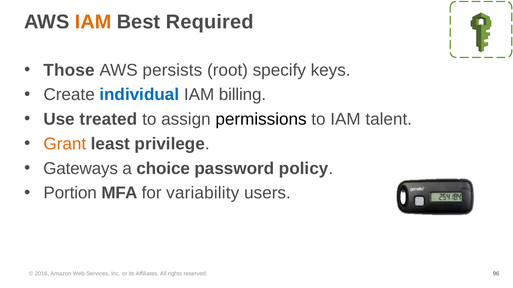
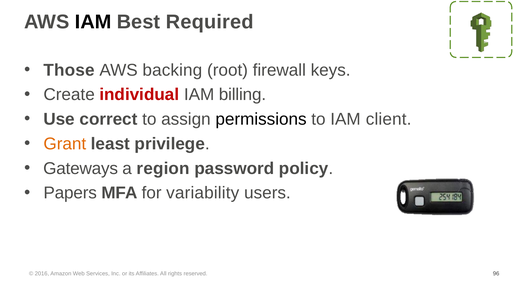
IAM at (93, 22) colour: orange -> black
persists: persists -> backing
specify: specify -> firewall
individual colour: blue -> red
treated: treated -> correct
talent: talent -> client
choice: choice -> region
Portion: Portion -> Papers
